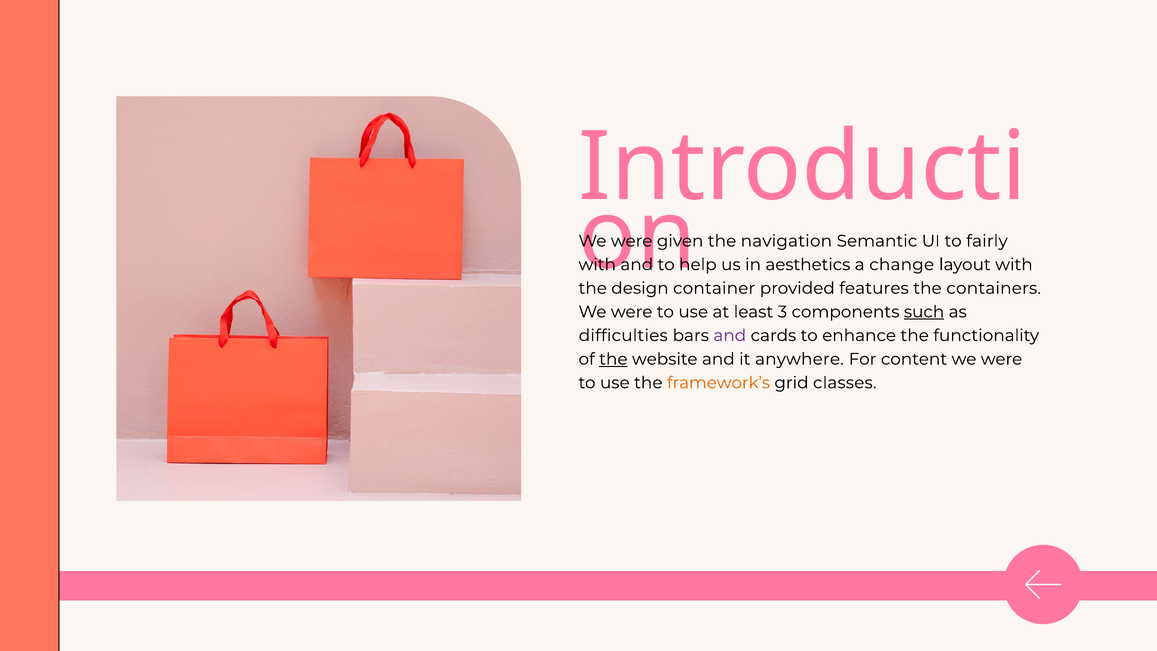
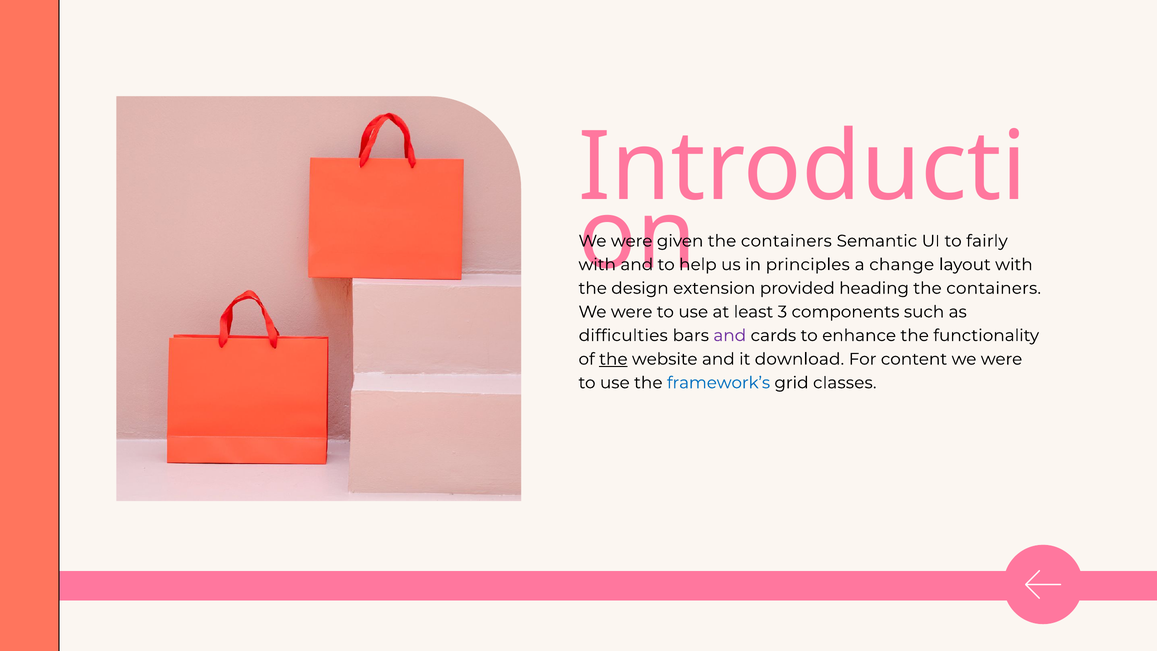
navigation at (786, 241): navigation -> containers
aesthetics: aesthetics -> principles
container: container -> extension
features: features -> heading
such underline: present -> none
anywhere: anywhere -> download
framework’s colour: orange -> blue
